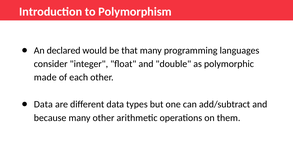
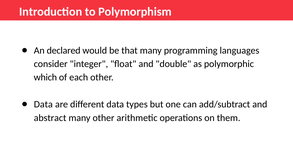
made: made -> which
because: because -> abstract
